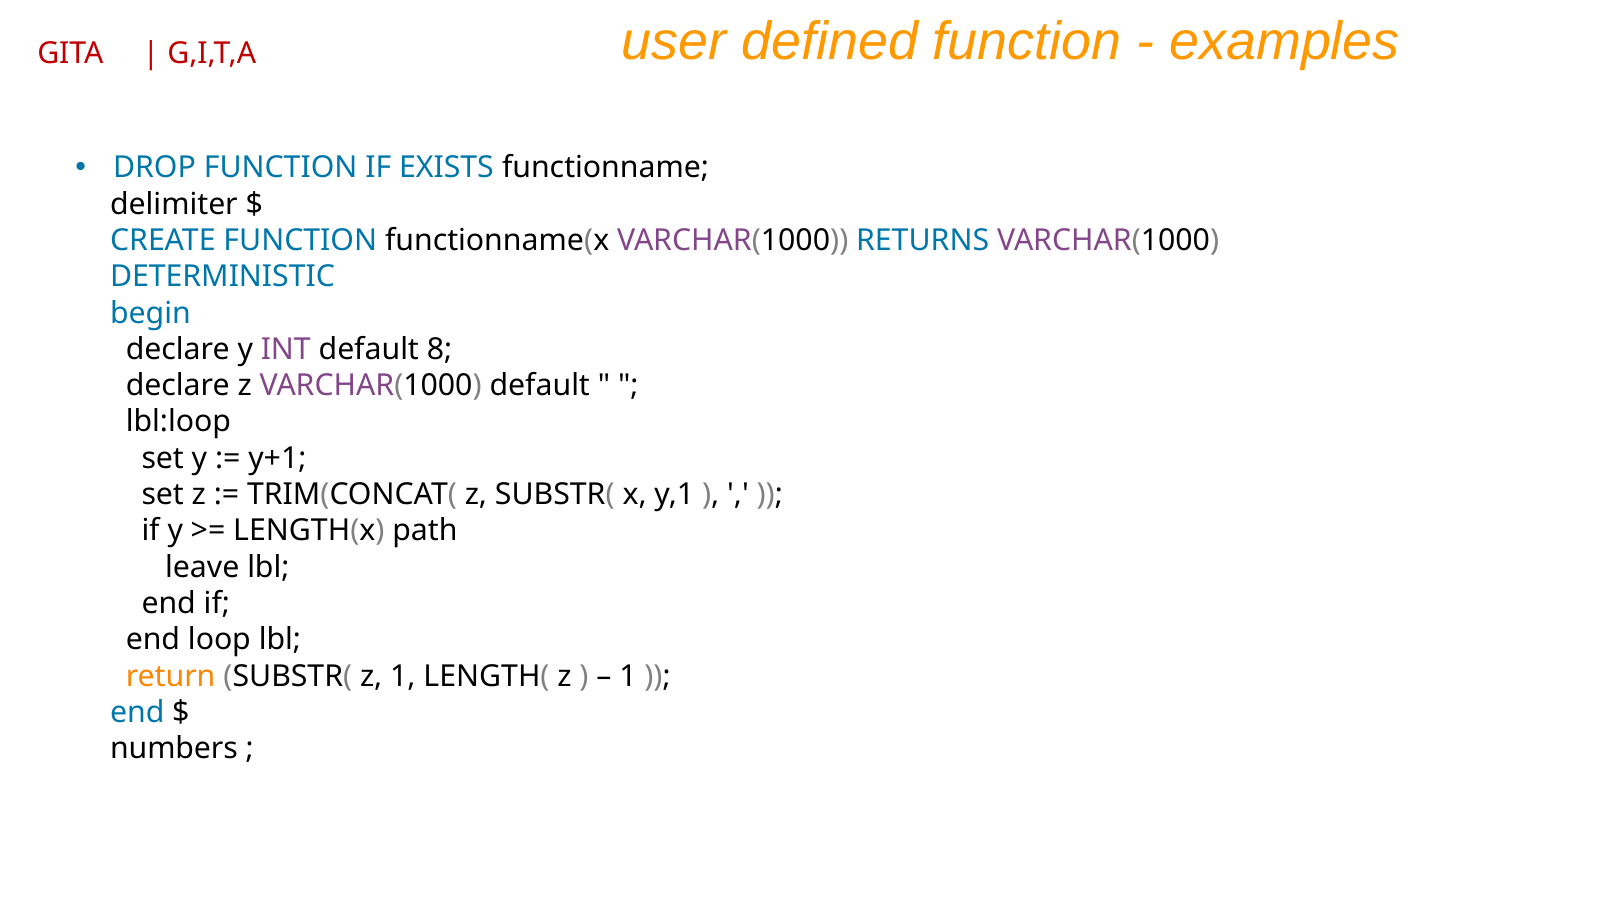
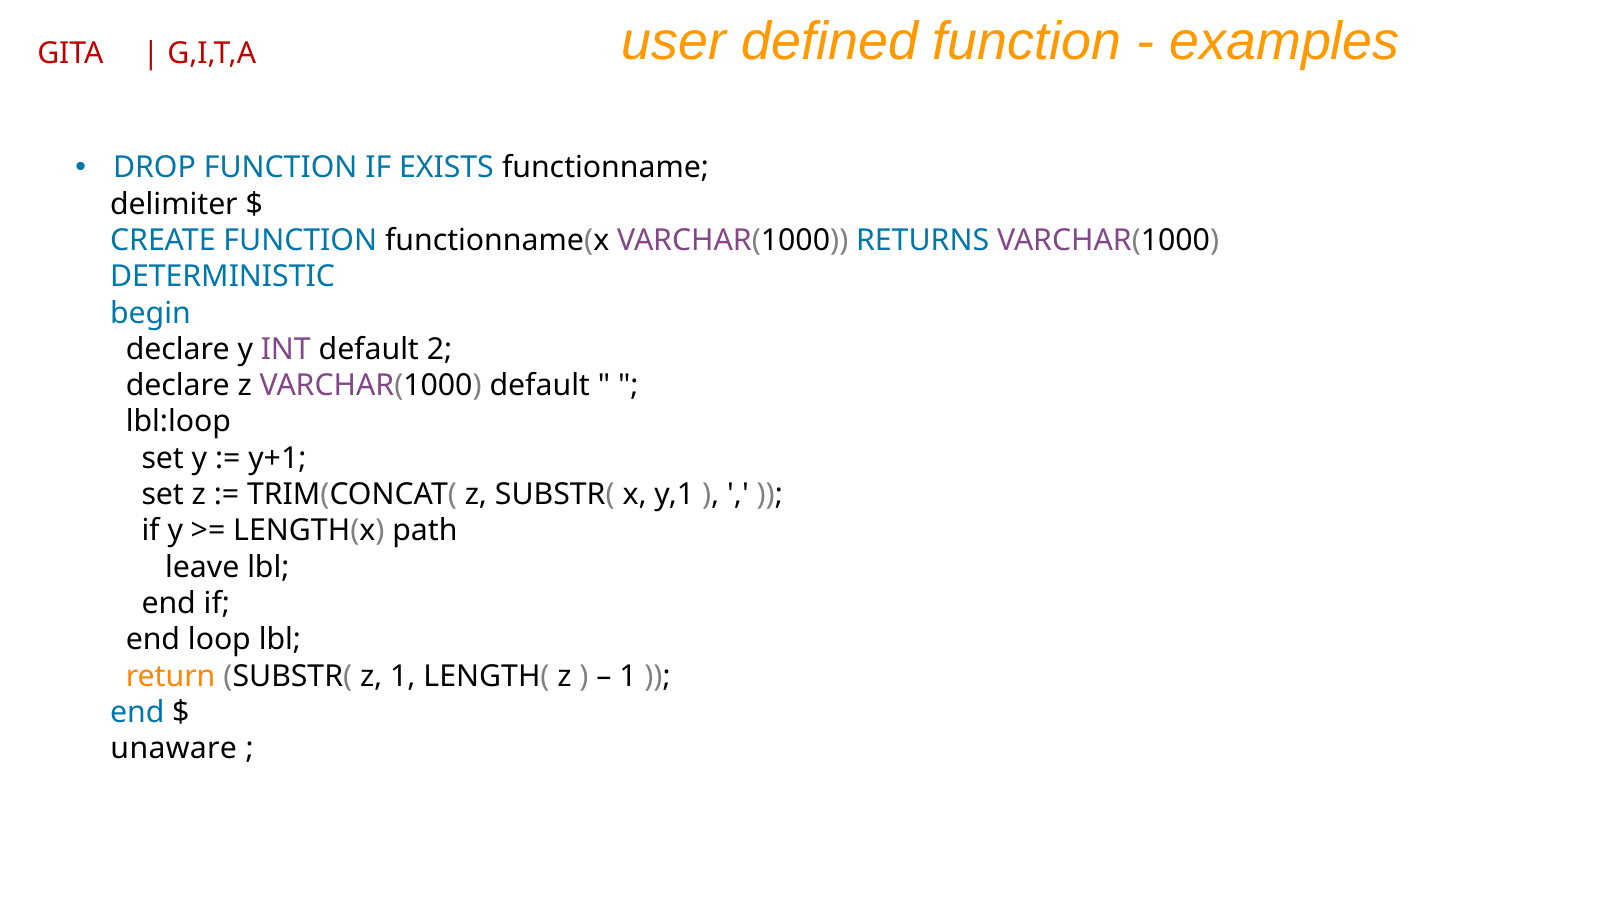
8: 8 -> 2
numbers: numbers -> unaware
